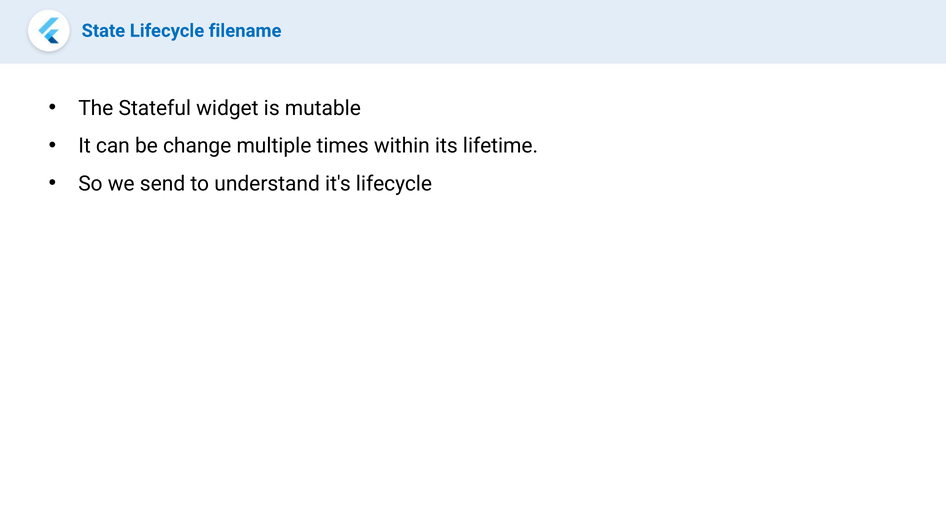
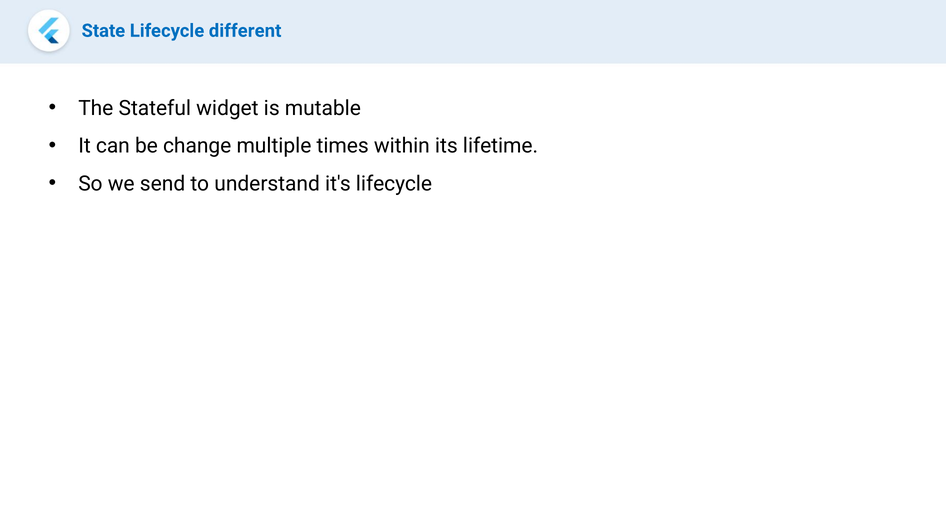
filename: filename -> different
